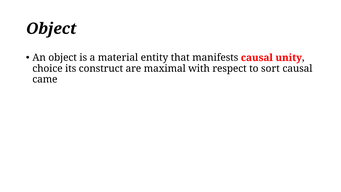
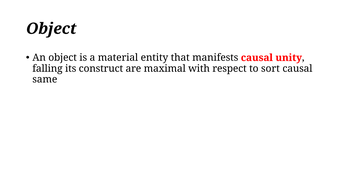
choice: choice -> falling
came: came -> same
